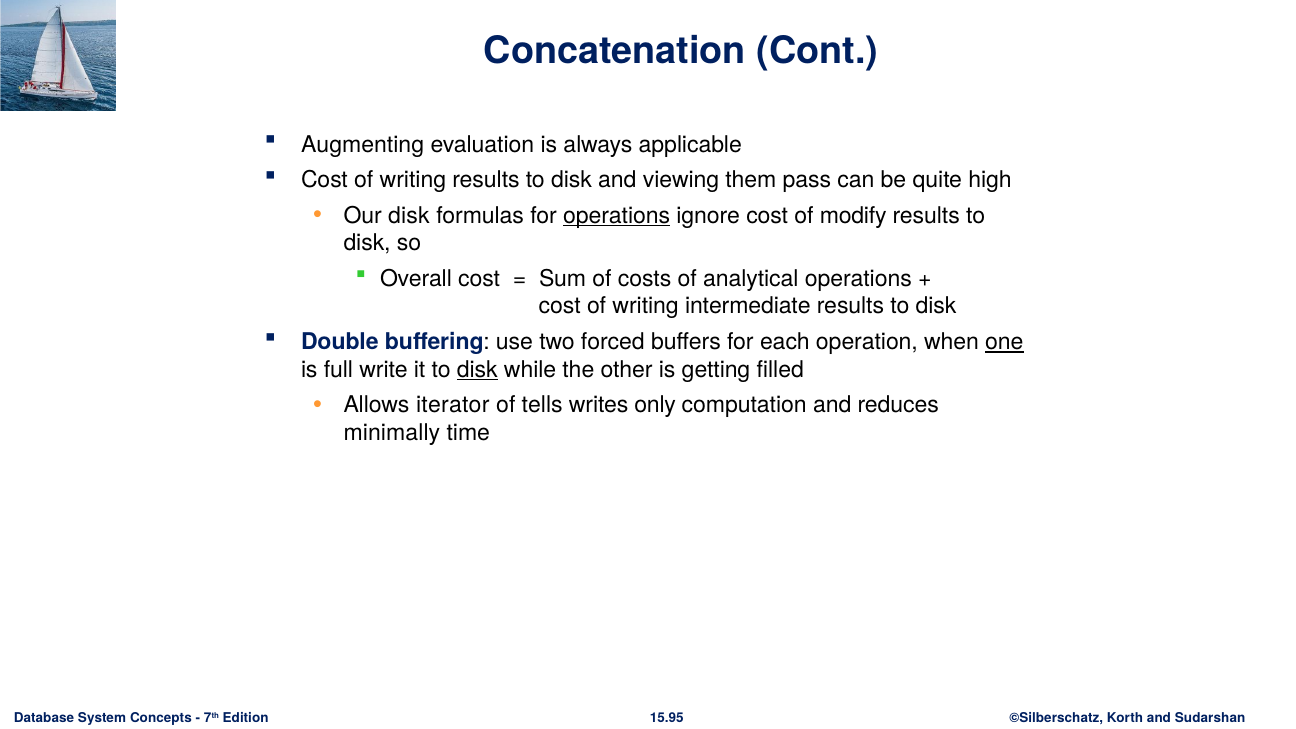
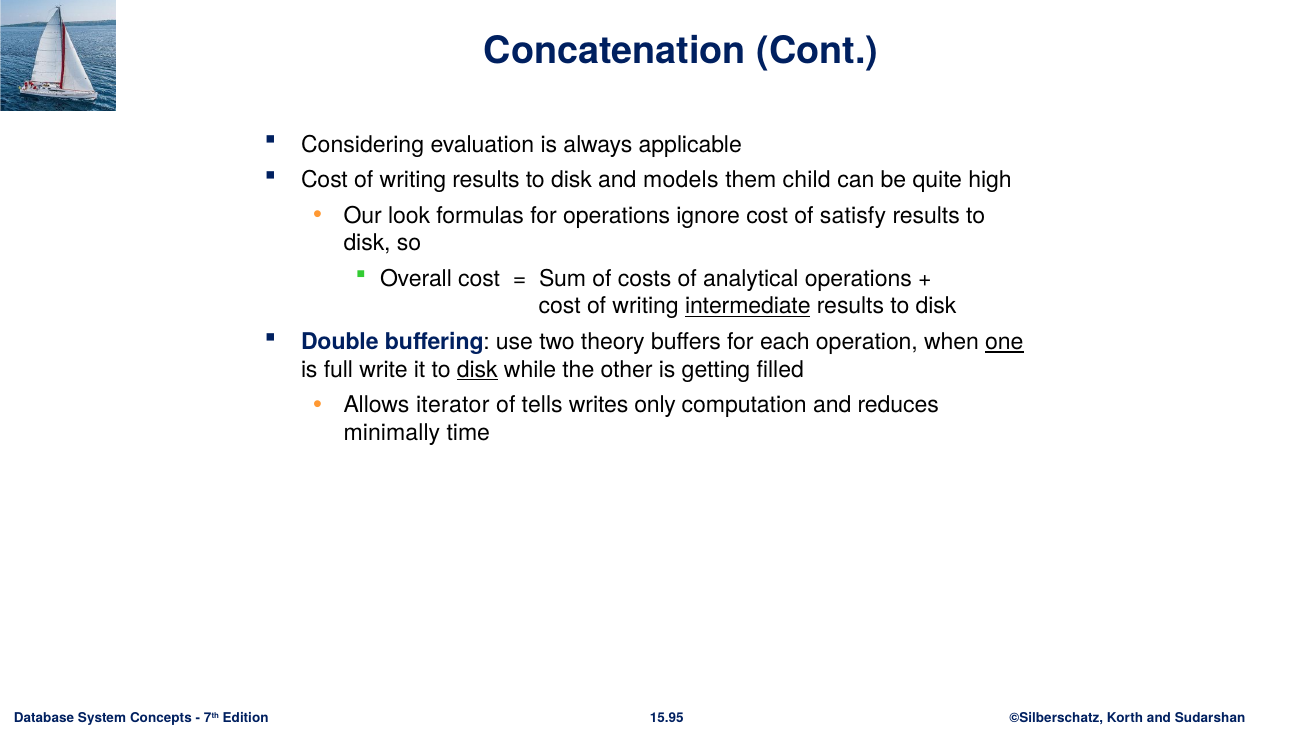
Augmenting: Augmenting -> Considering
viewing: viewing -> models
pass: pass -> child
Our disk: disk -> look
operations at (617, 216) underline: present -> none
modify: modify -> satisfy
intermediate underline: none -> present
forced: forced -> theory
